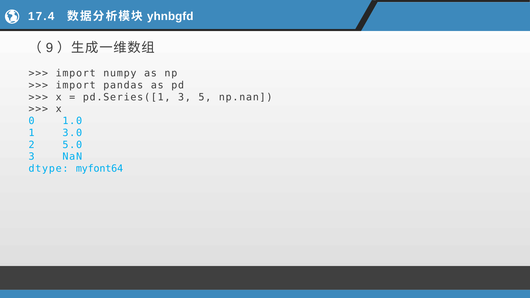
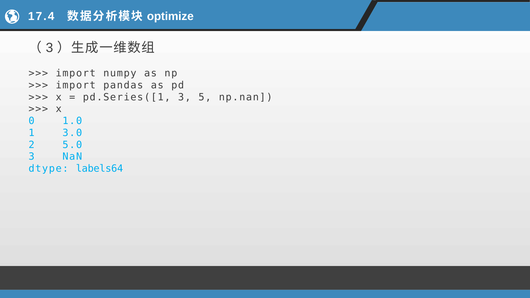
yhnbgfd: yhnbgfd -> optimize
9 at (49, 48): 9 -> 3
myfont64: myfont64 -> labels64
